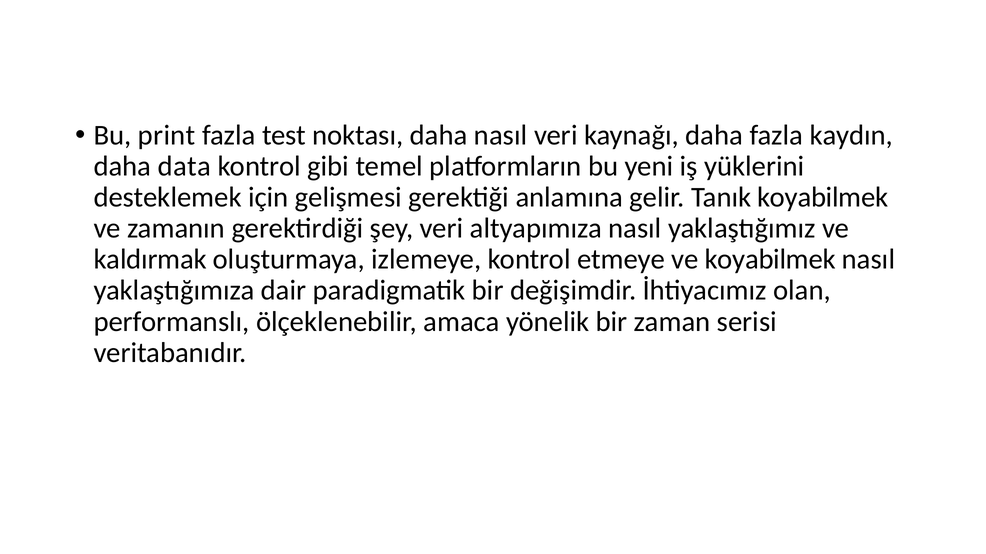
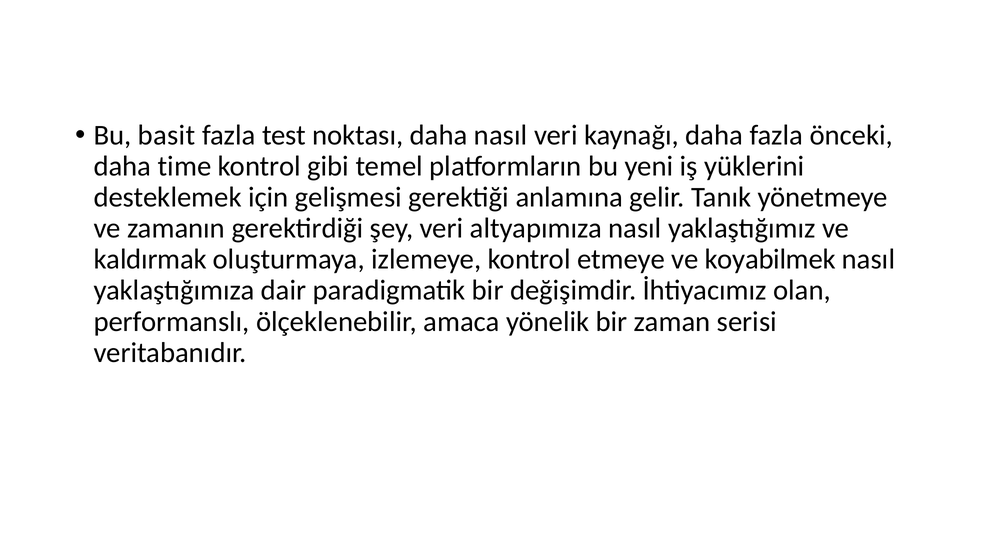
print: print -> basit
kaydın: kaydın -> önceki
data: data -> time
Tanık koyabilmek: koyabilmek -> yönetmeye
